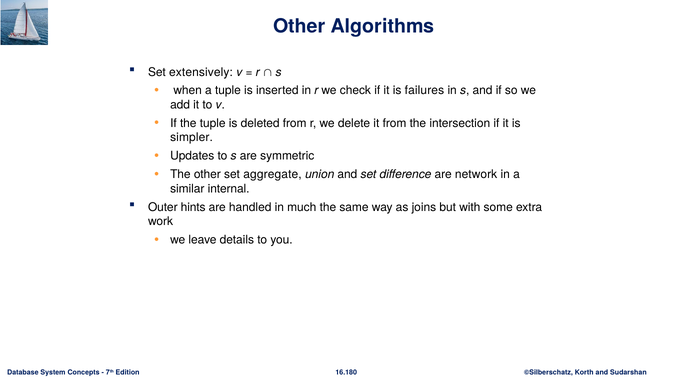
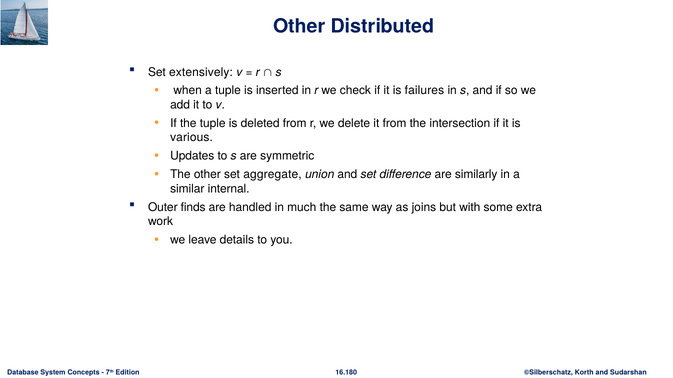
Algorithms: Algorithms -> Distributed
simpler: simpler -> various
network: network -> similarly
hints: hints -> finds
